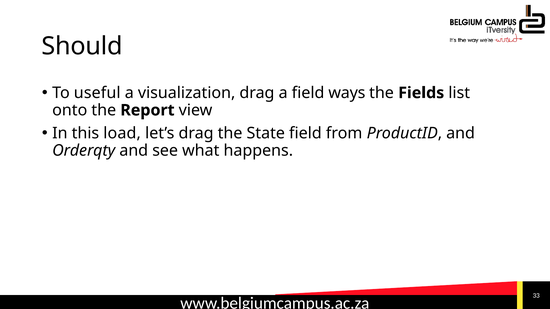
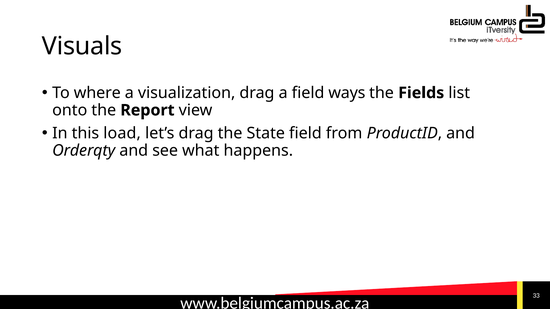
Should: Should -> Visuals
useful: useful -> where
